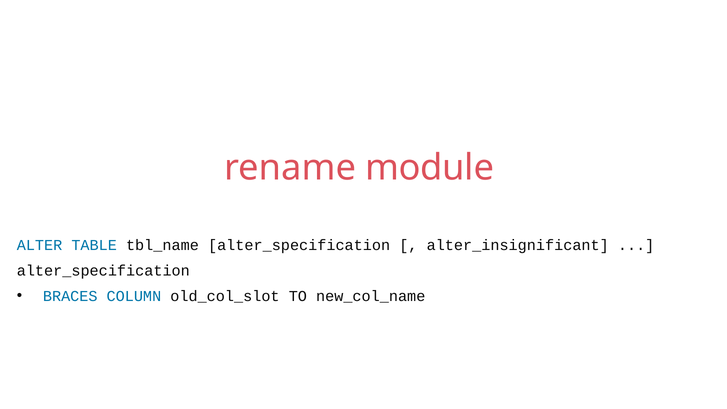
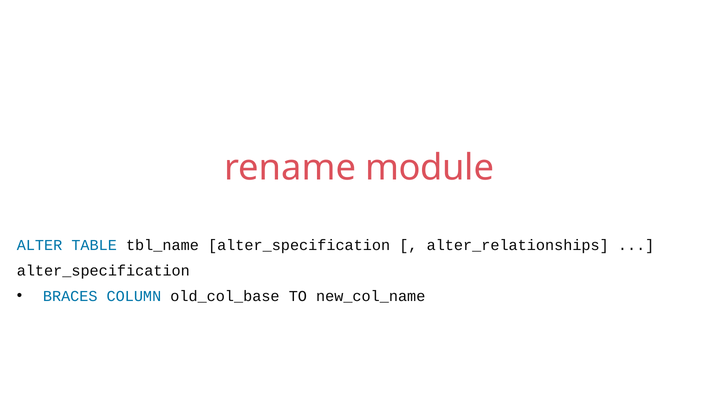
alter_insignificant: alter_insignificant -> alter_relationships
old_col_slot: old_col_slot -> old_col_base
